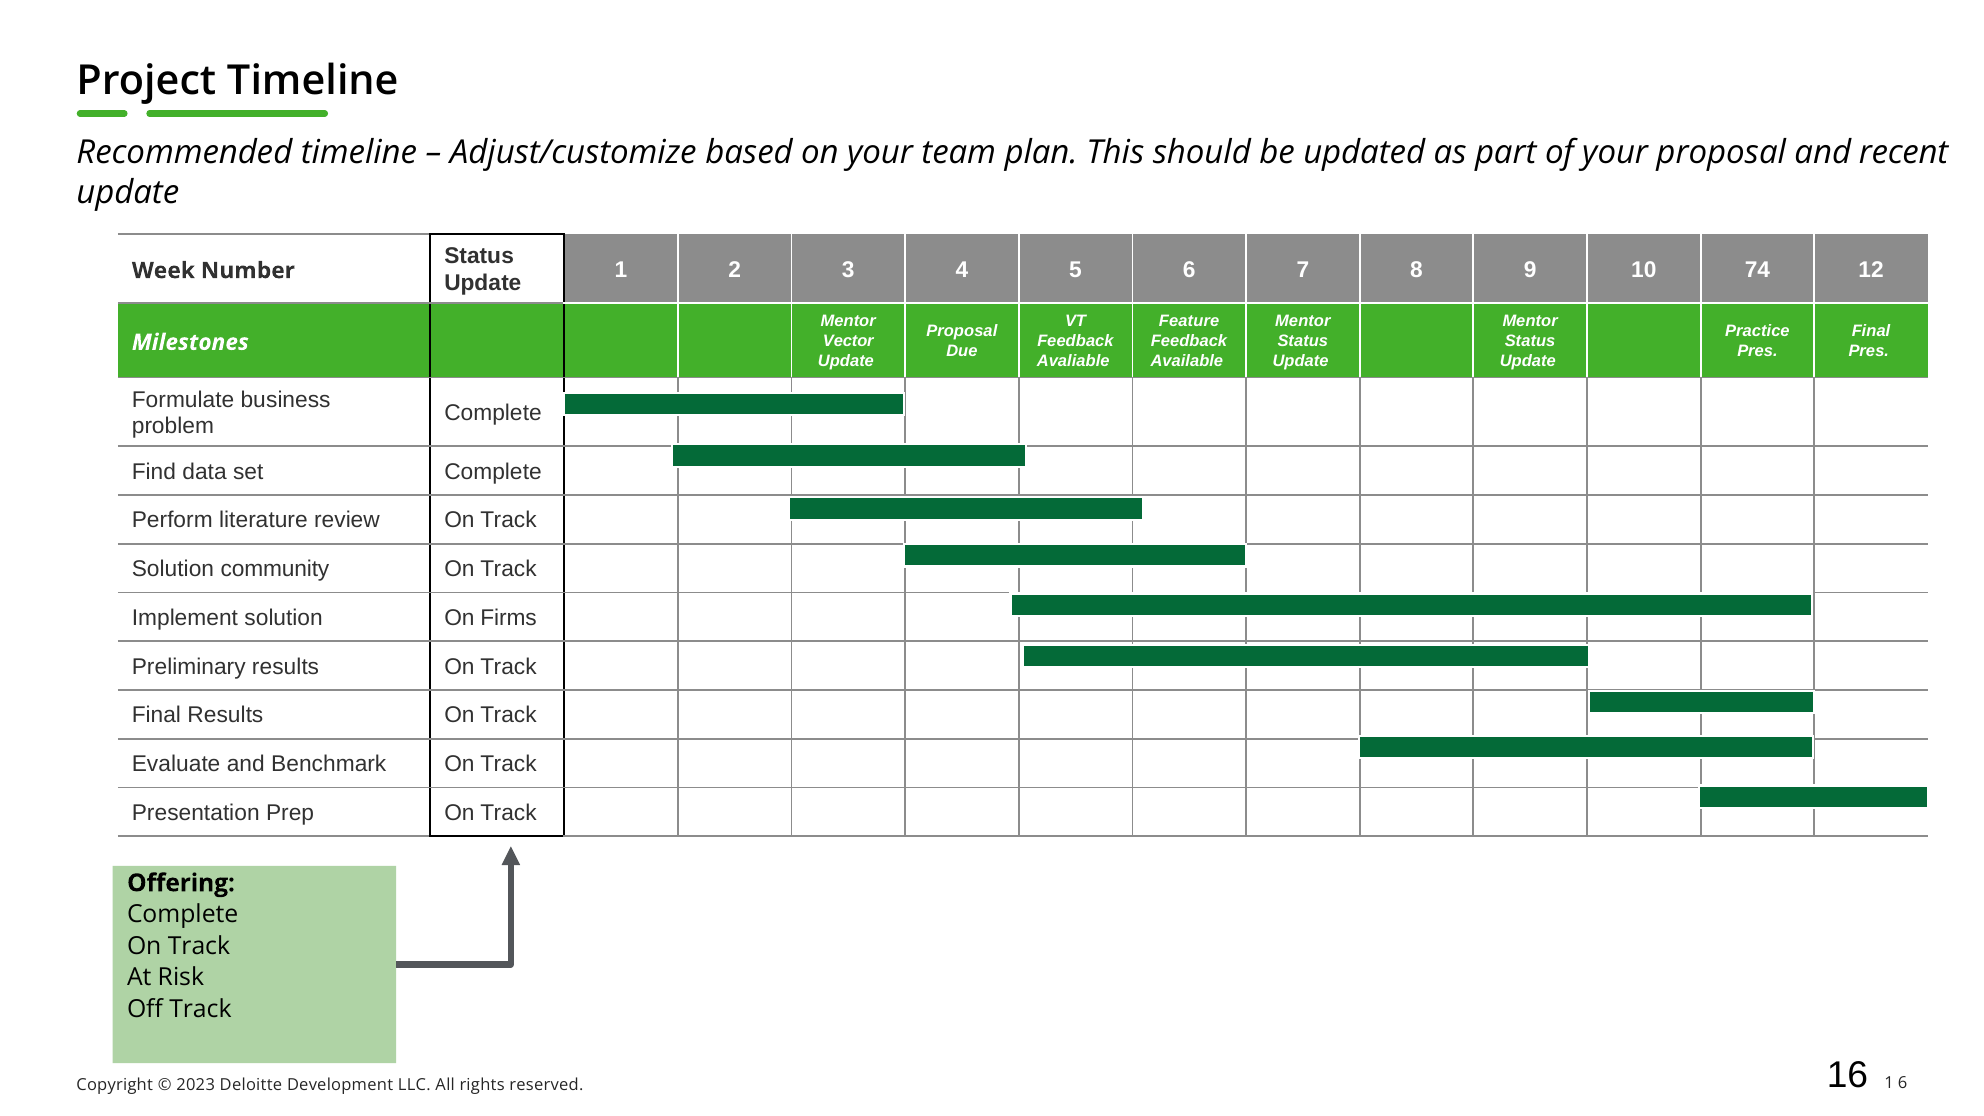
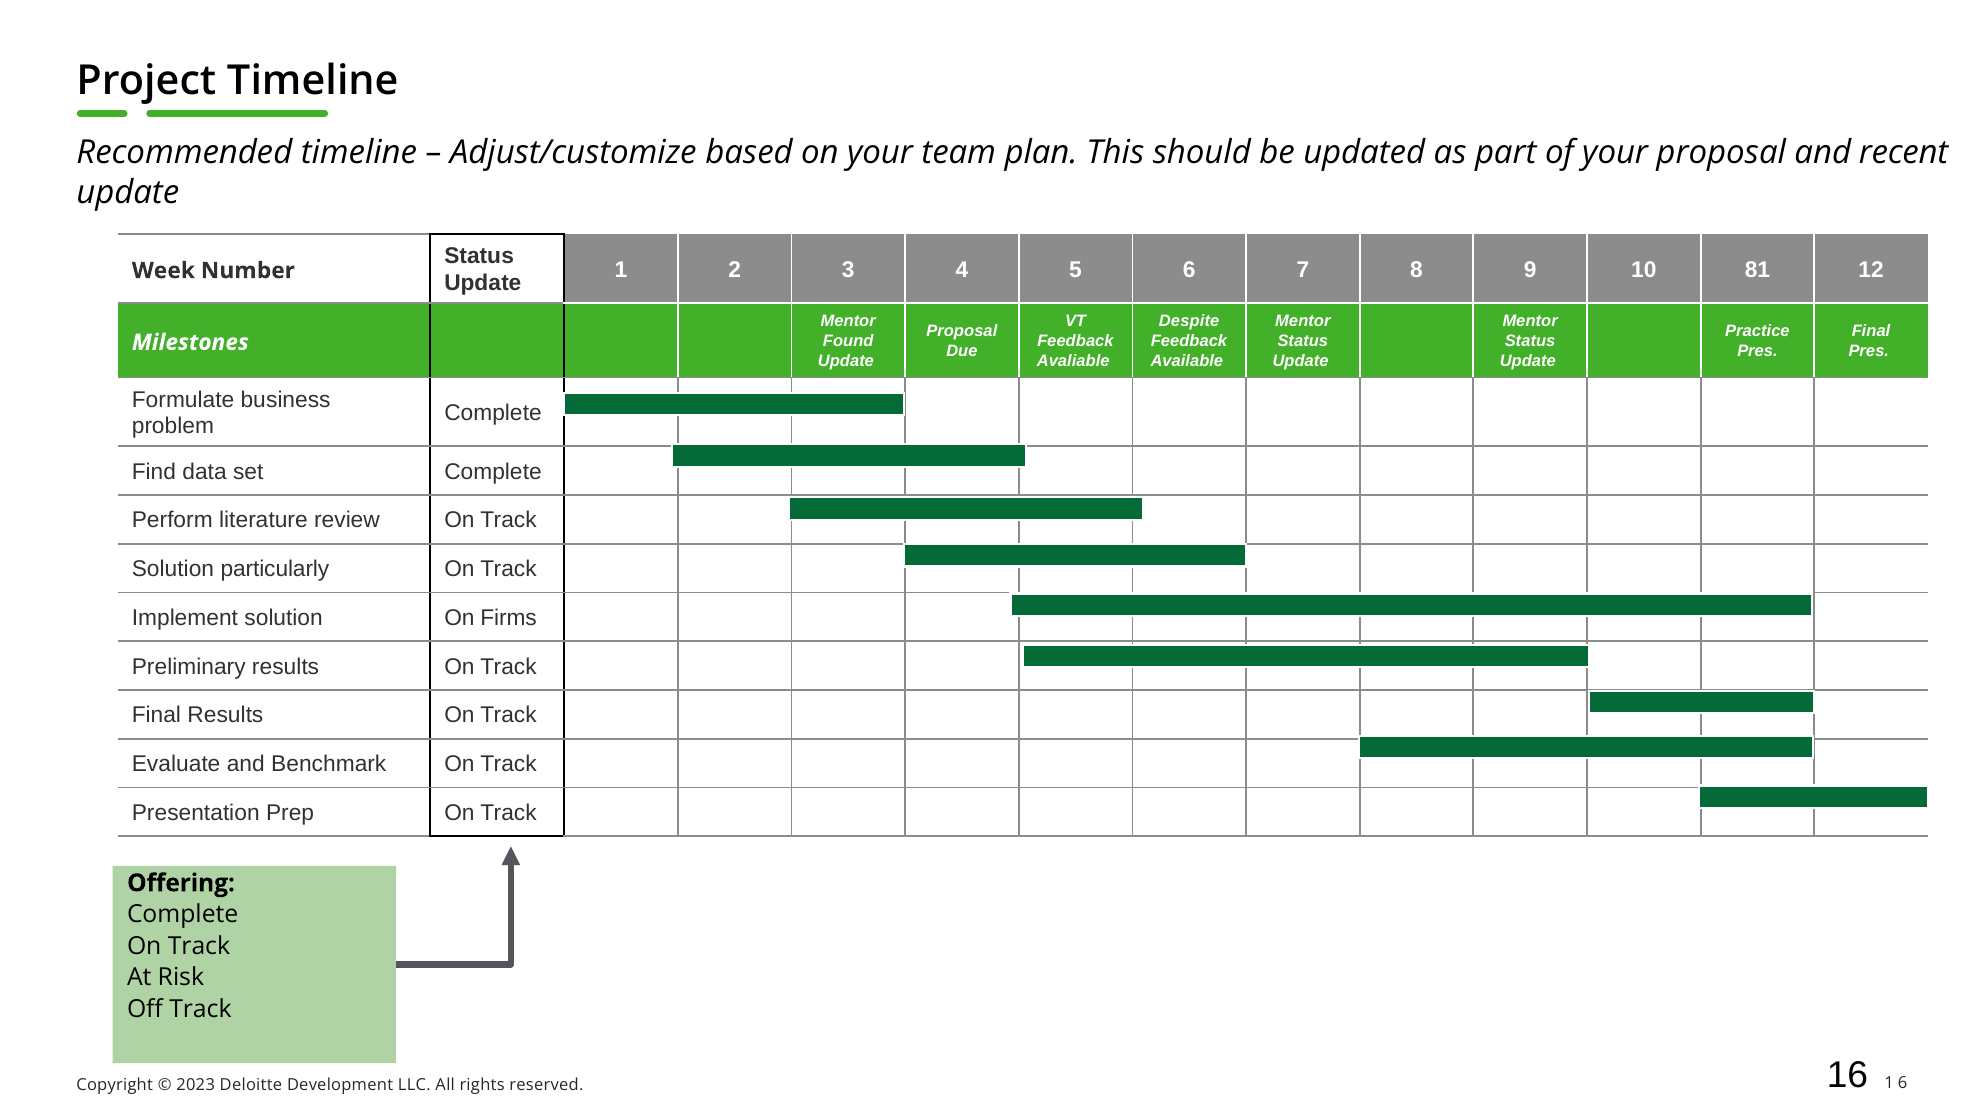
74: 74 -> 81
Feature: Feature -> Despite
Vector: Vector -> Found
community: community -> particularly
